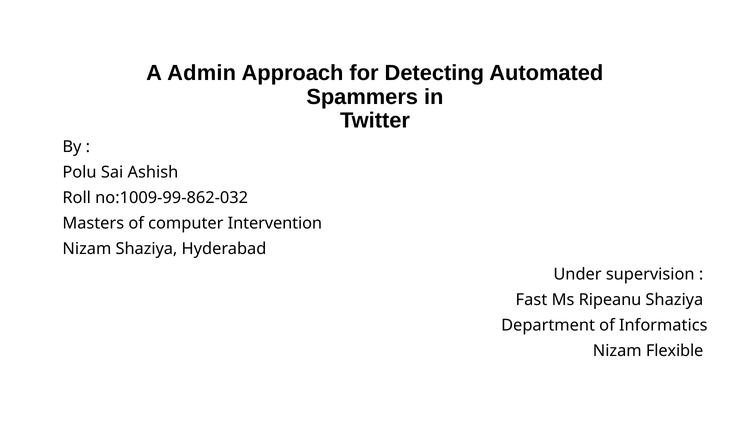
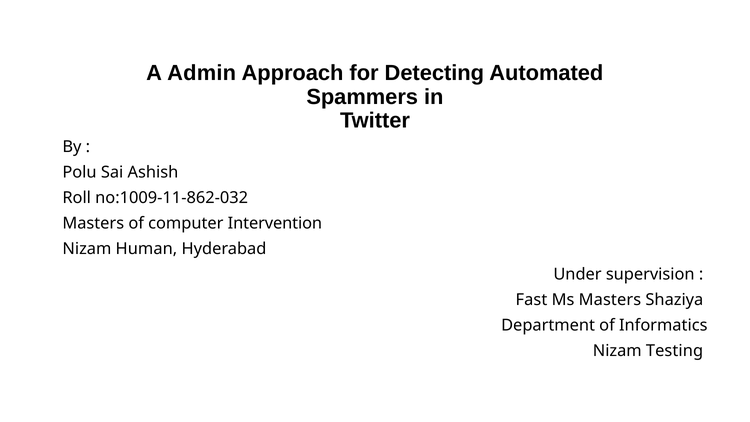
no:1009-99-862-032: no:1009-99-862-032 -> no:1009-11-862-032
Nizam Shaziya: Shaziya -> Human
Ms Ripeanu: Ripeanu -> Masters
Flexible: Flexible -> Testing
